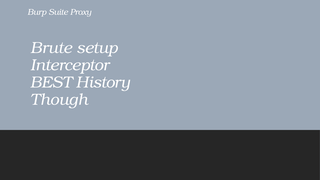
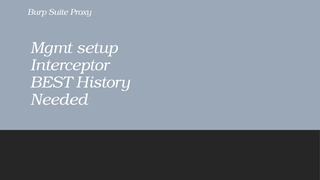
Brute: Brute -> Mgmt
Though: Though -> Needed
